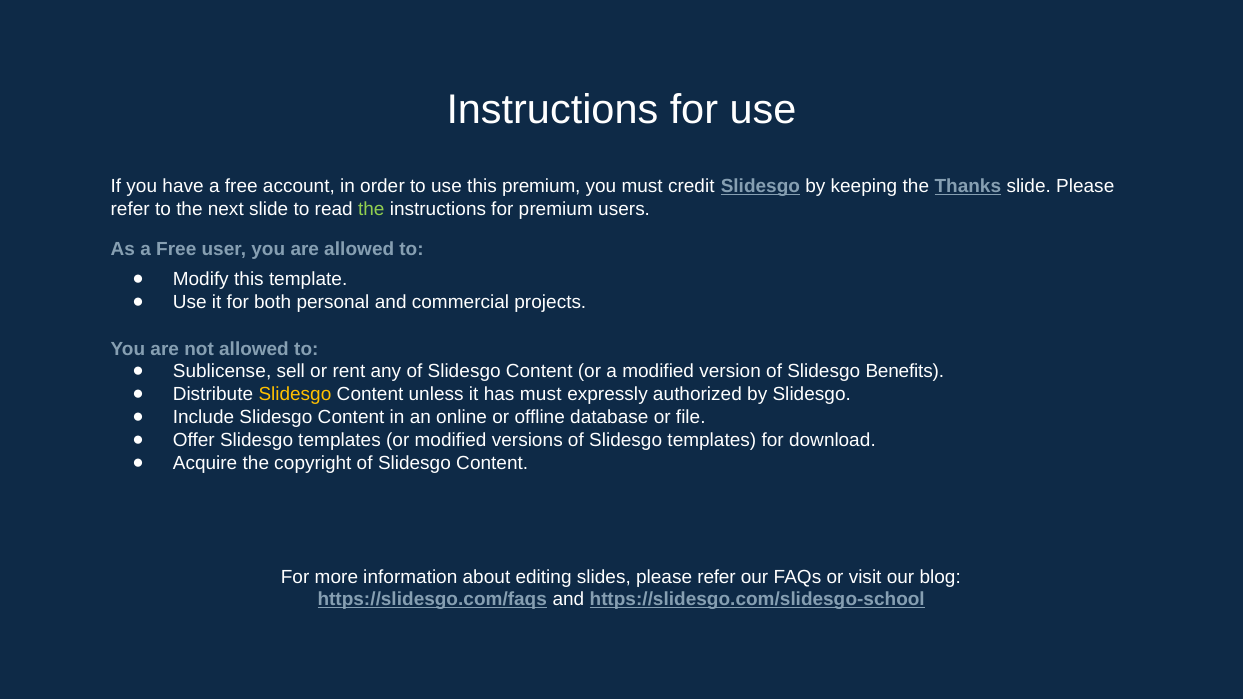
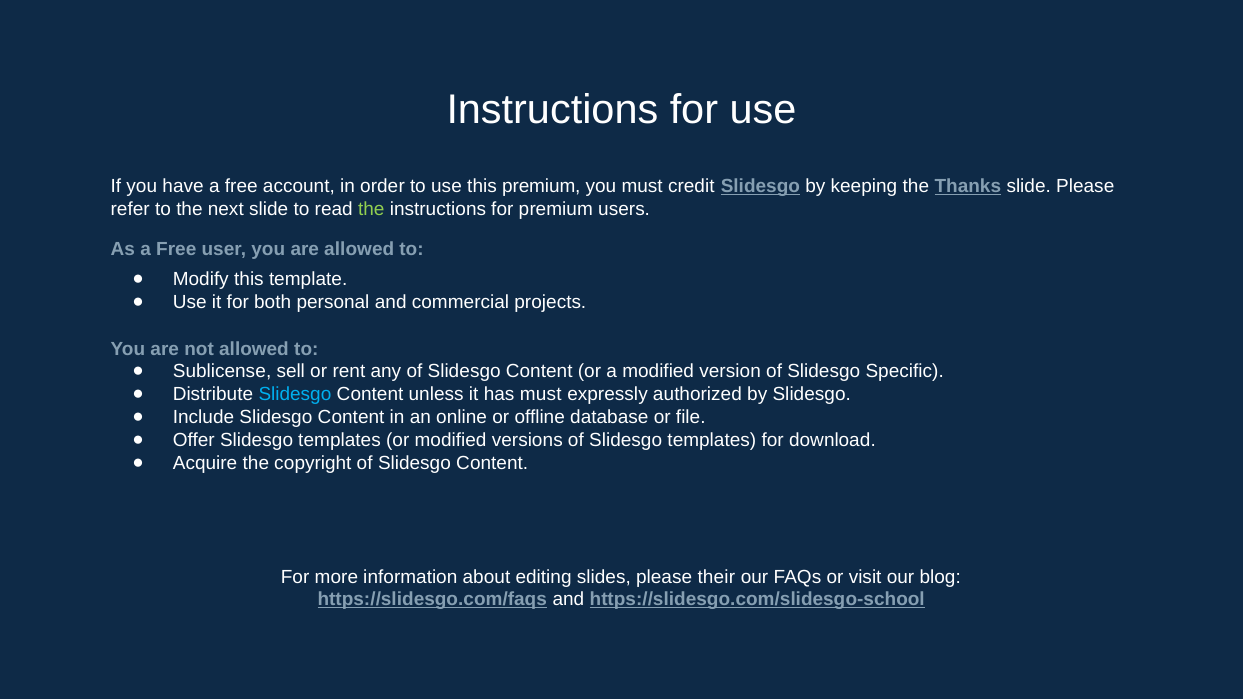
Benefits: Benefits -> Specific
Slidesgo at (295, 395) colour: yellow -> light blue
slides please refer: refer -> their
